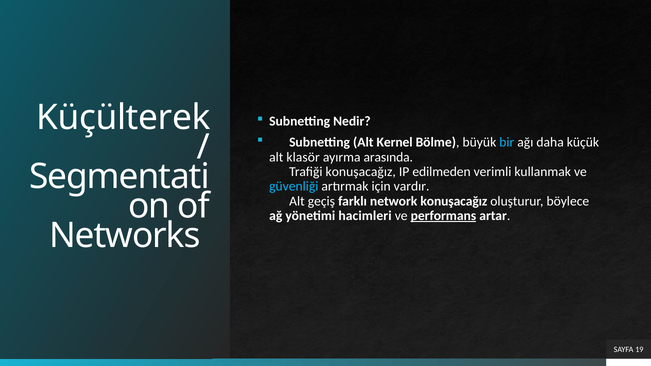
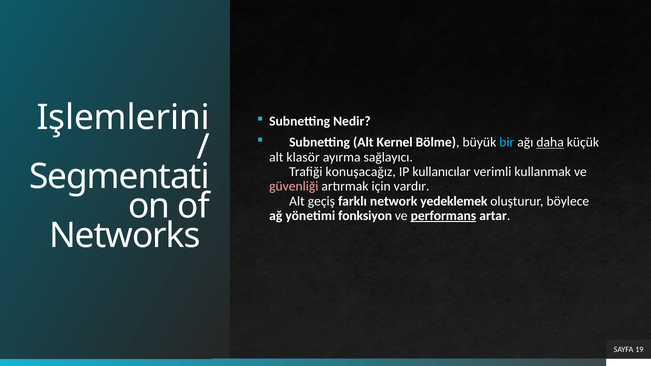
Küçülterek: Küçülterek -> Işlemlerini
daha underline: none -> present
arasında: arasında -> sağlayıcı
edilmeden: edilmeden -> kullanıcılar
güvenliği colour: light blue -> pink
network konuşacağız: konuşacağız -> yedeklemek
hacimleri: hacimleri -> fonksiyon
